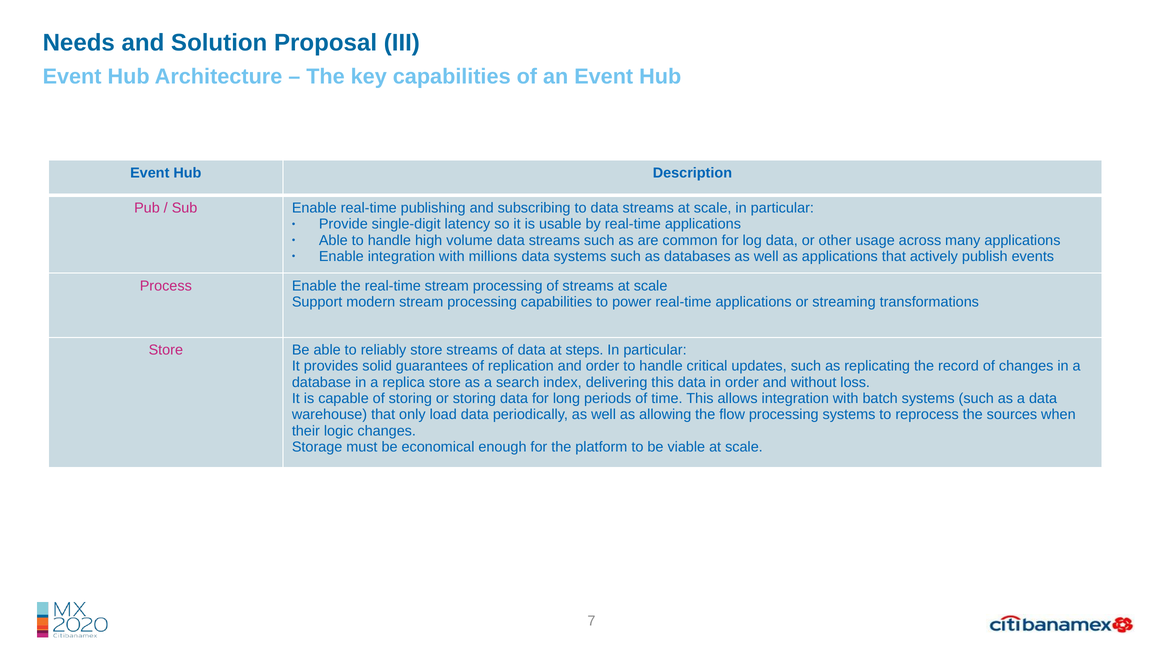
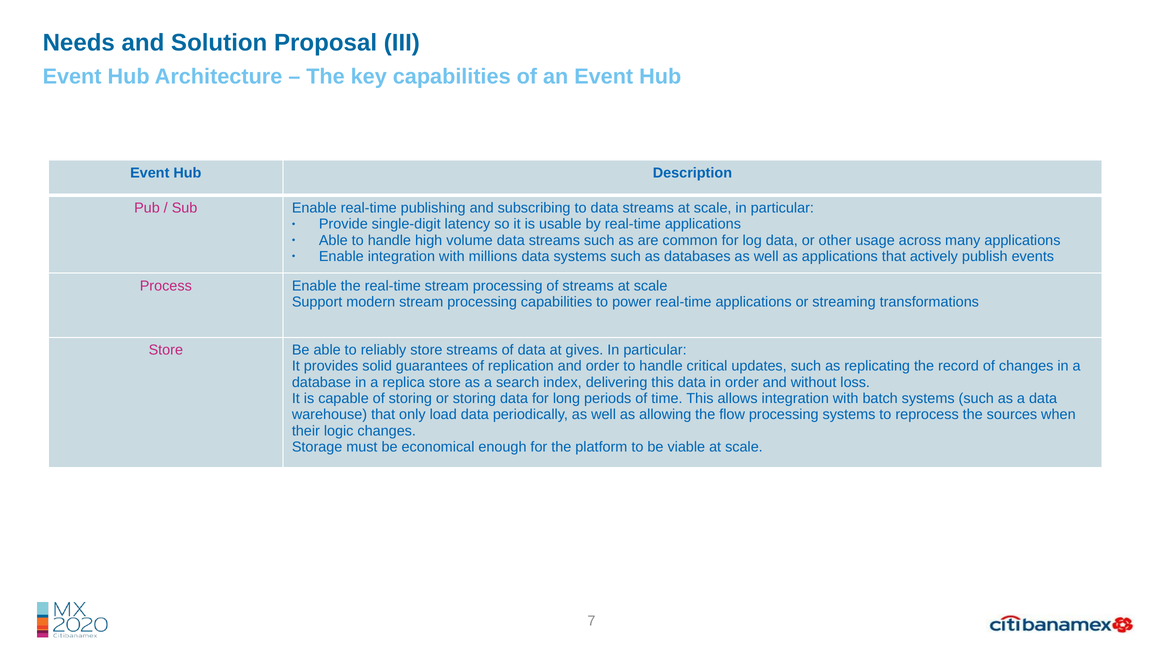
steps: steps -> gives
